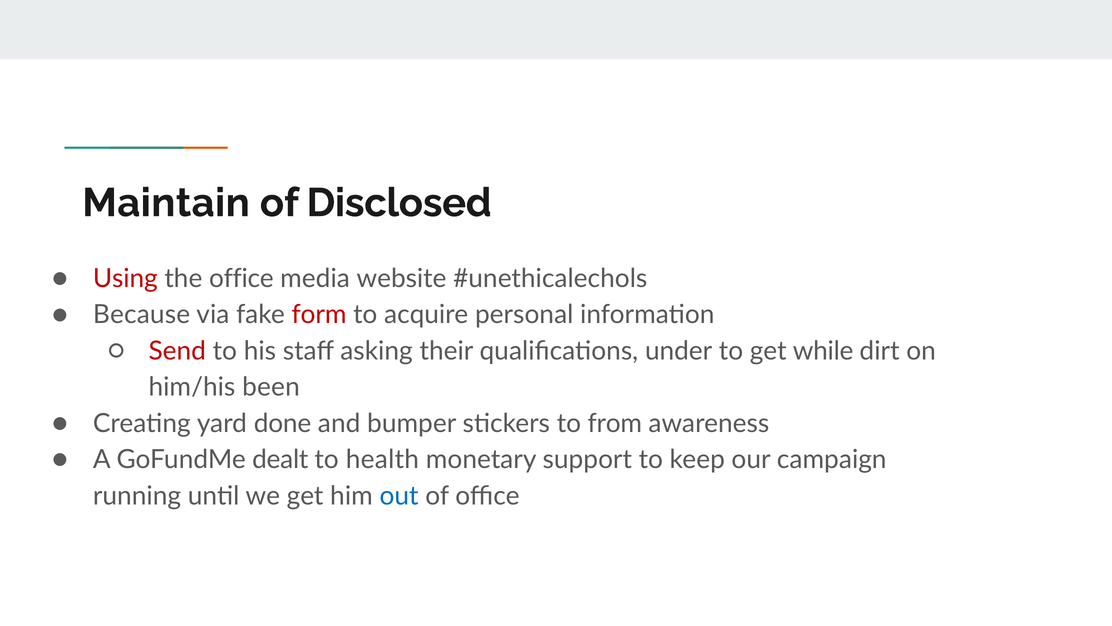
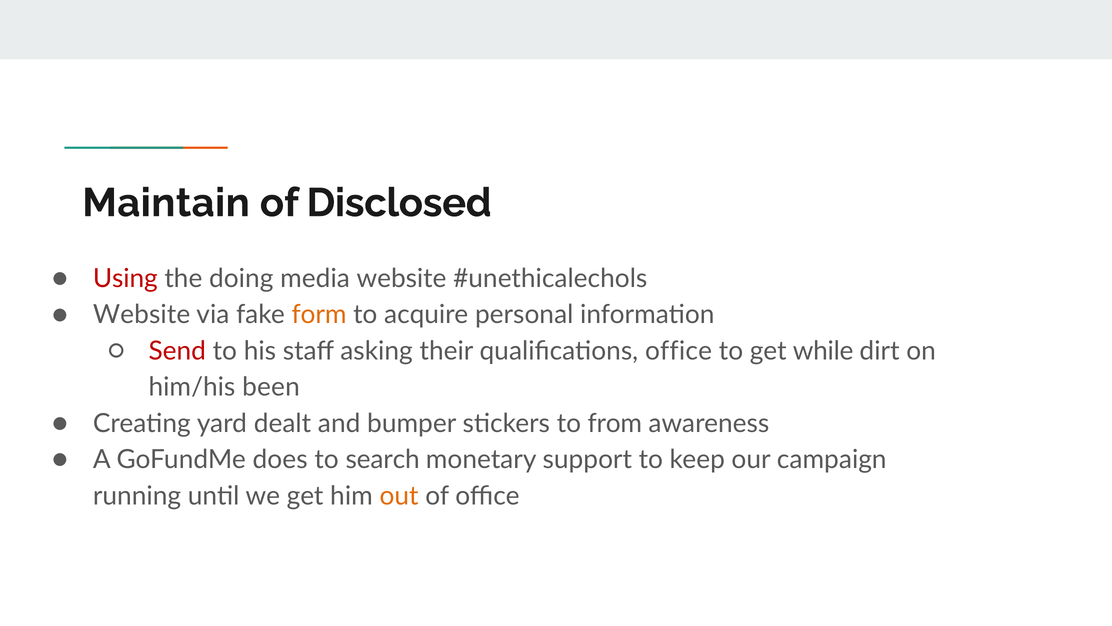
the office: office -> doing
Because at (142, 315): Because -> Website
form colour: red -> orange
qualifications under: under -> office
done: done -> dealt
dealt: dealt -> does
health: health -> search
out colour: blue -> orange
